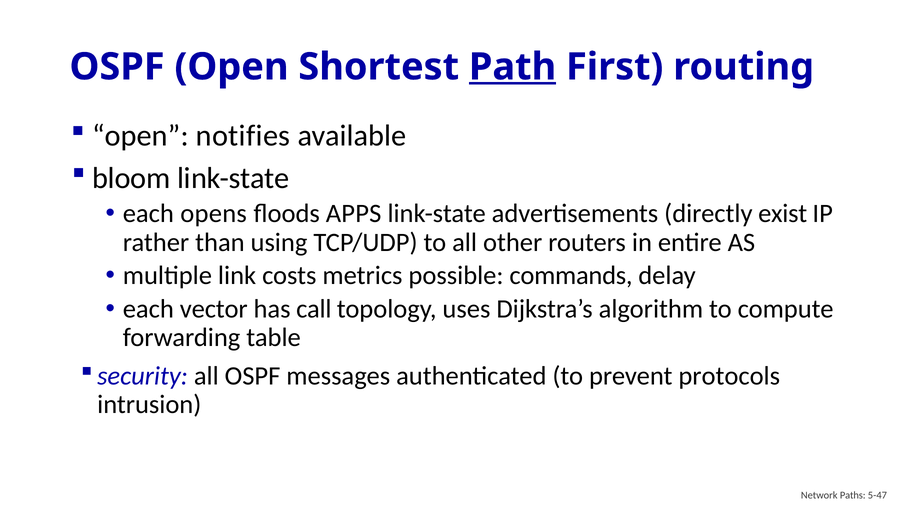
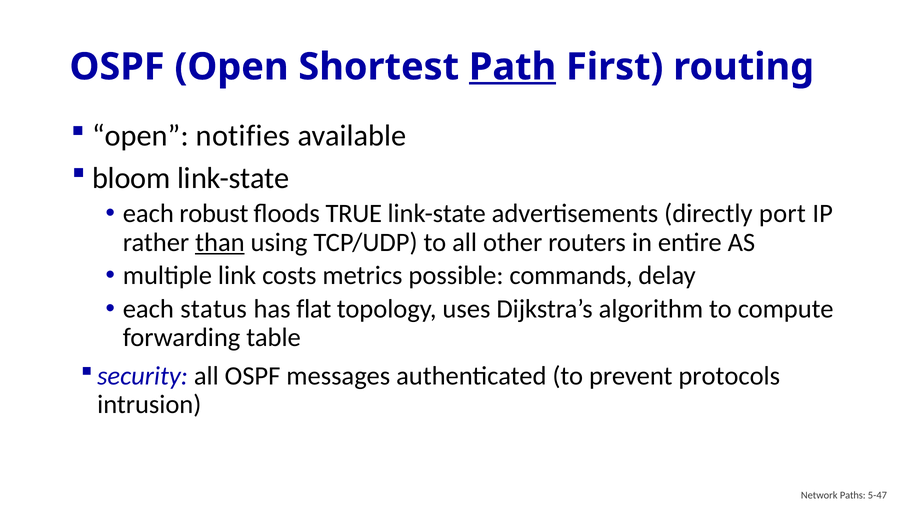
opens: opens -> robust
APPS: APPS -> TRUE
exist: exist -> port
than underline: none -> present
vector: vector -> status
call: call -> flat
